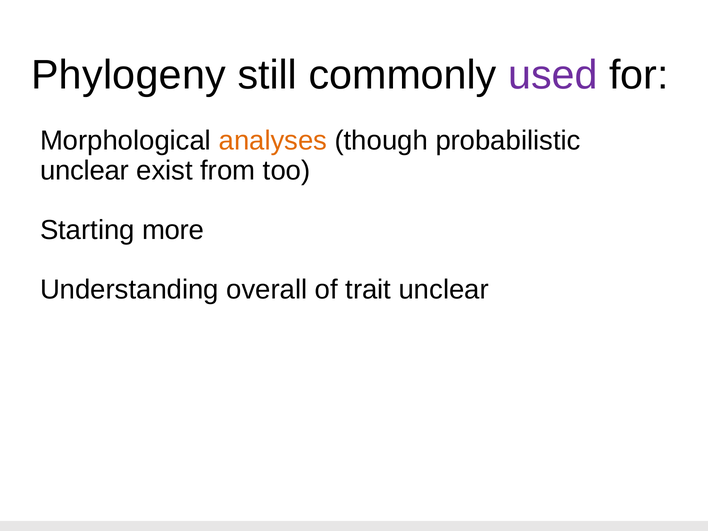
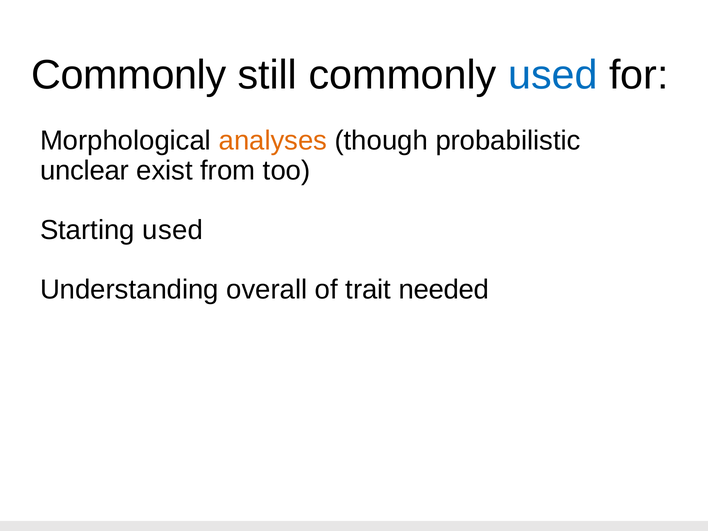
Phylogeny at (129, 75): Phylogeny -> Commonly
used at (553, 75) colour: purple -> blue
Starting more: more -> used
trait unclear: unclear -> needed
